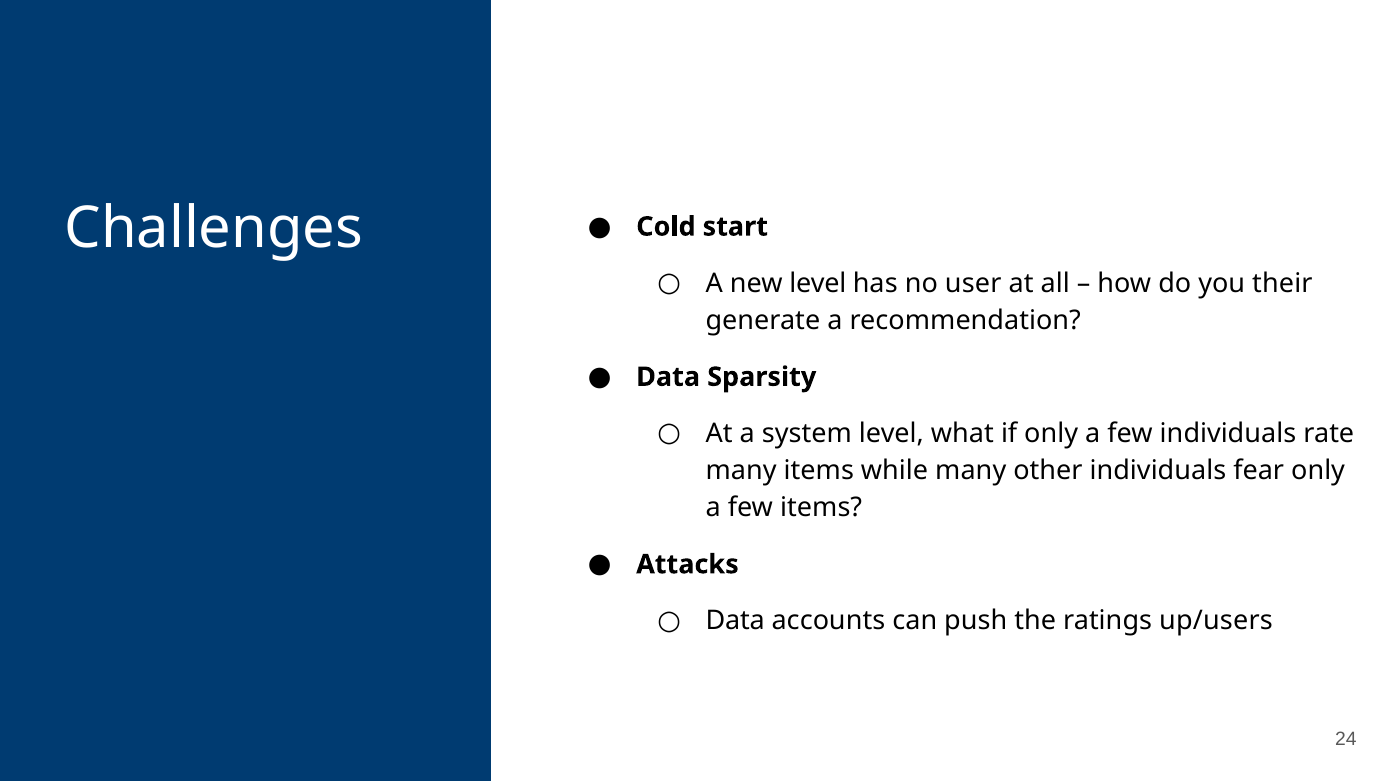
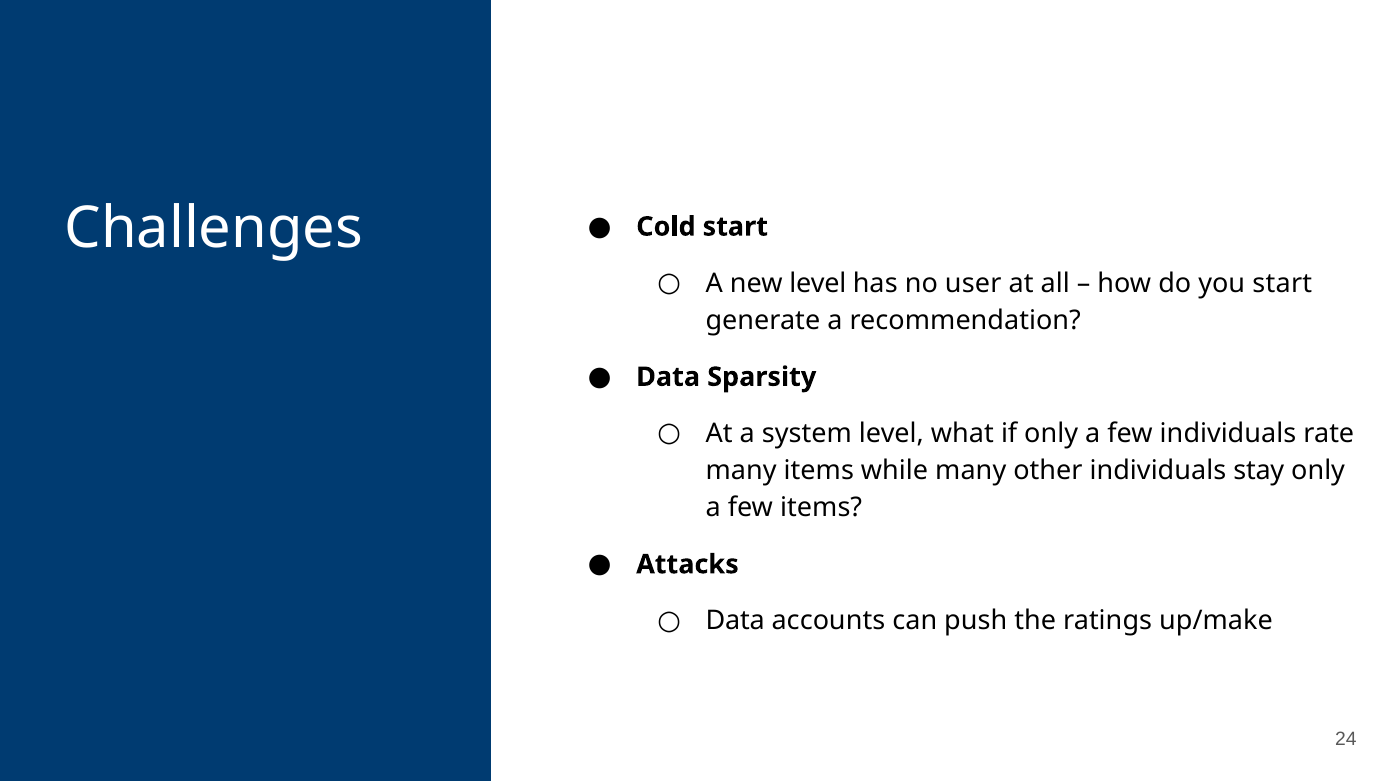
you their: their -> start
fear: fear -> stay
up/users: up/users -> up/make
